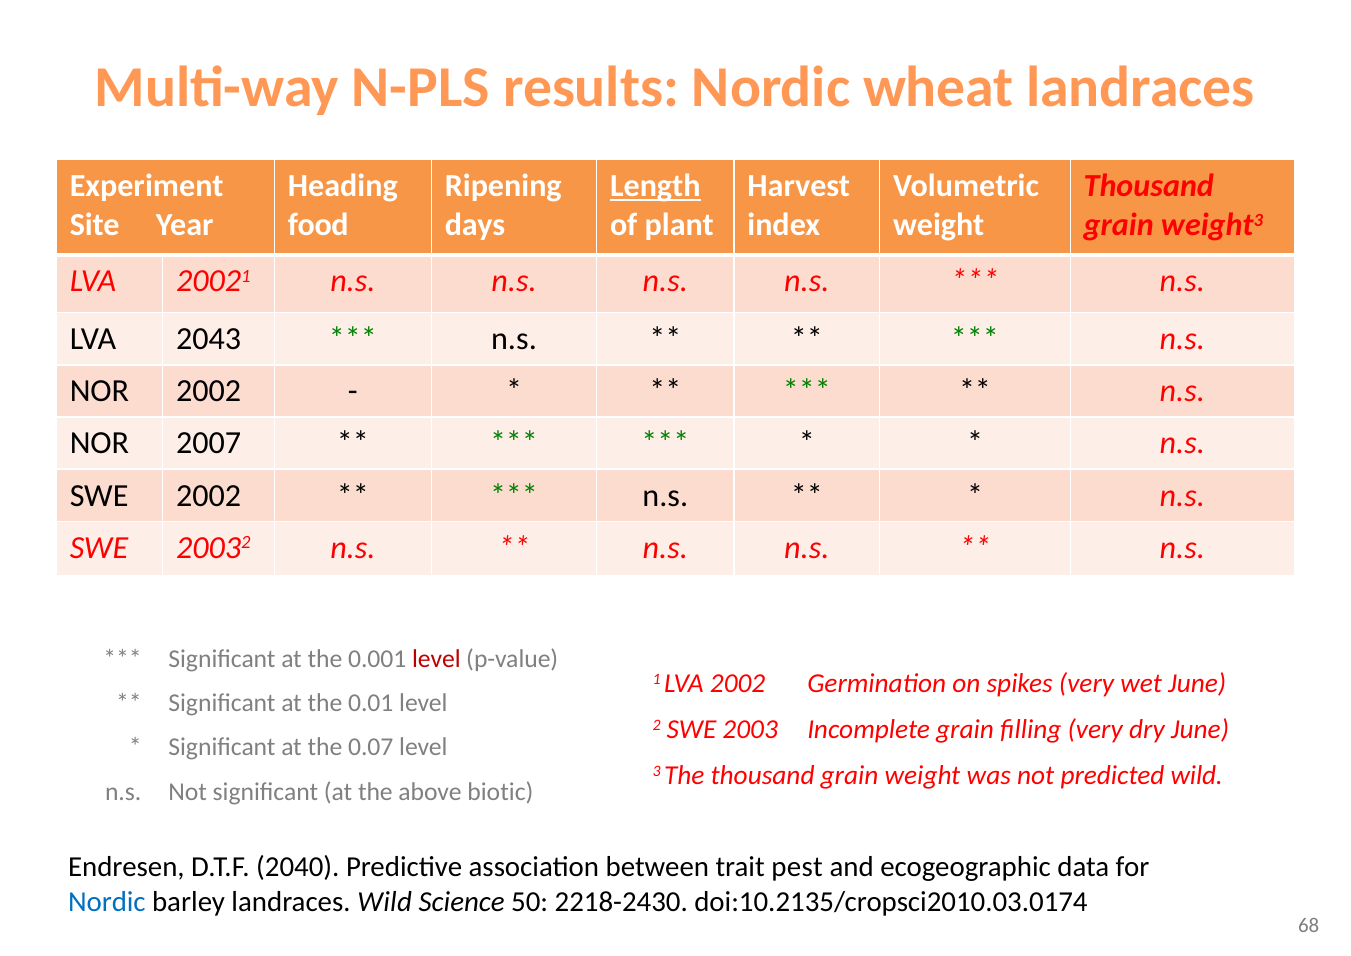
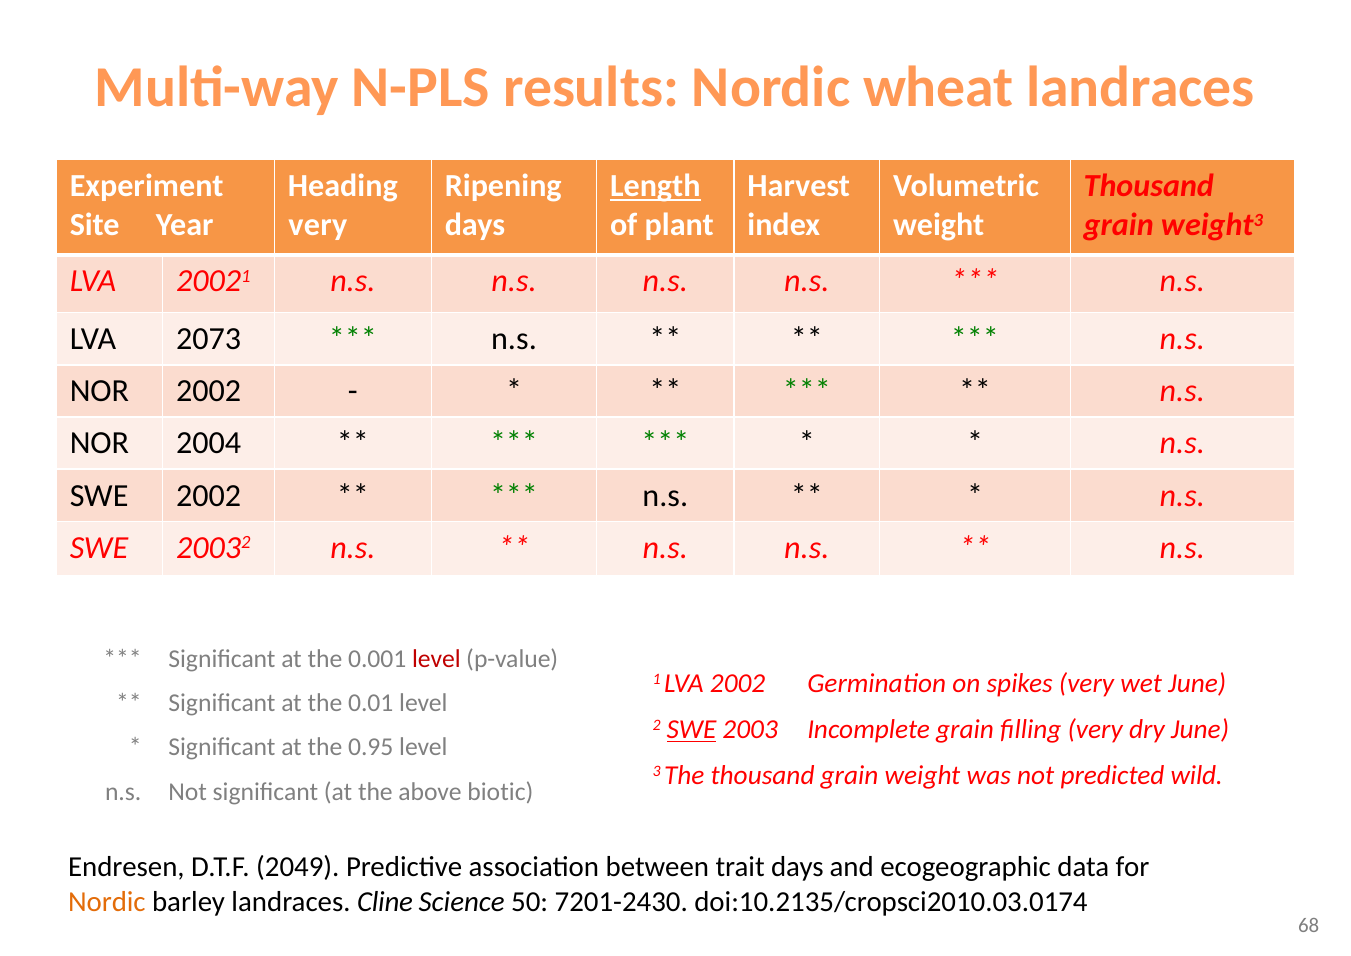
food at (318, 225): food -> very
2043: 2043 -> 2073
2007: 2007 -> 2004
SWE at (692, 730) underline: none -> present
0.07: 0.07 -> 0.95
2040: 2040 -> 2049
trait pest: pest -> days
Nordic at (107, 902) colour: blue -> orange
landraces Wild: Wild -> Cline
2218-2430: 2218-2430 -> 7201-2430
